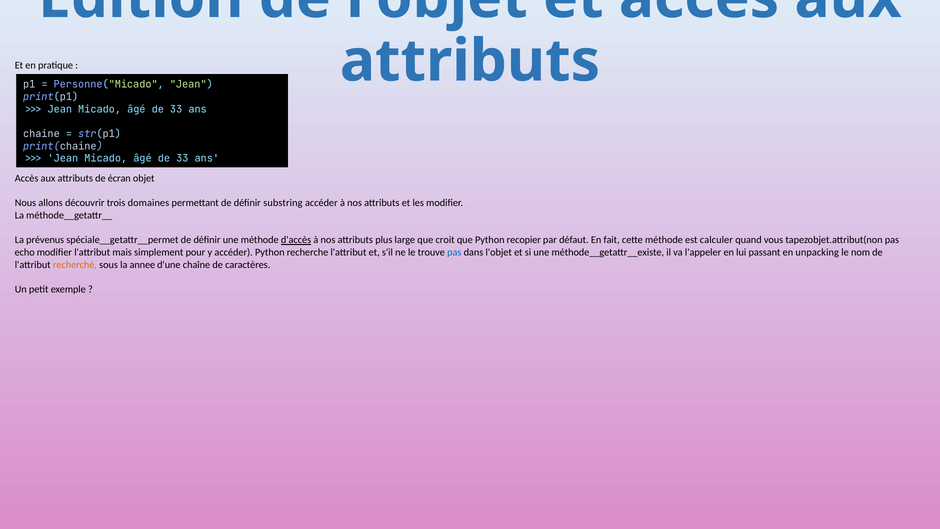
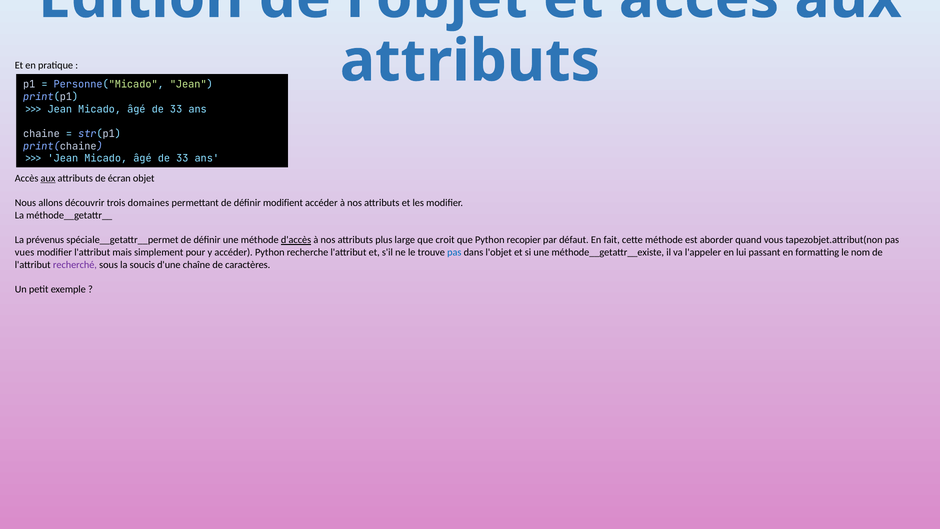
aux at (48, 178) underline: none -> present
substring: substring -> modifient
calculer: calculer -> aborder
echo: echo -> vues
unpacking: unpacking -> formatting
recherché colour: orange -> purple
annee: annee -> soucis
